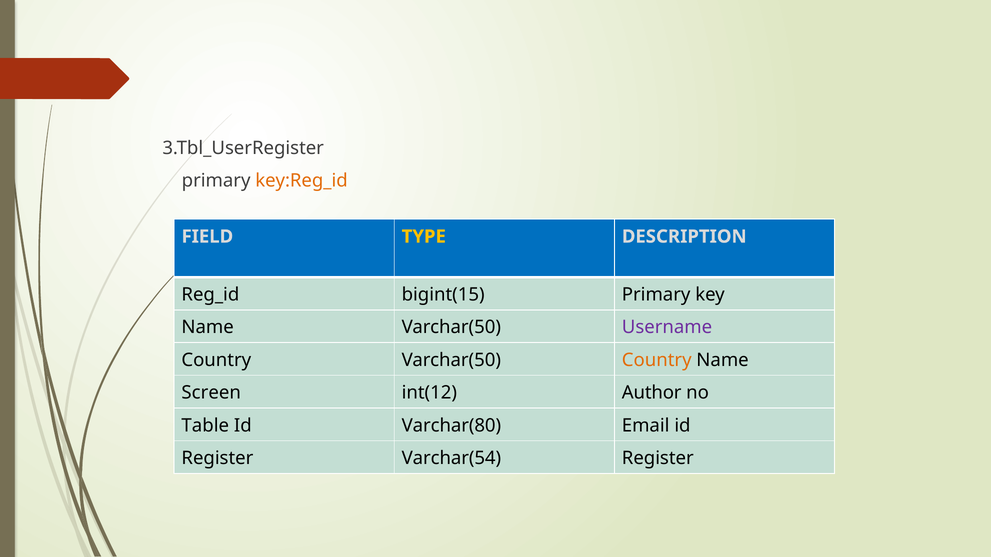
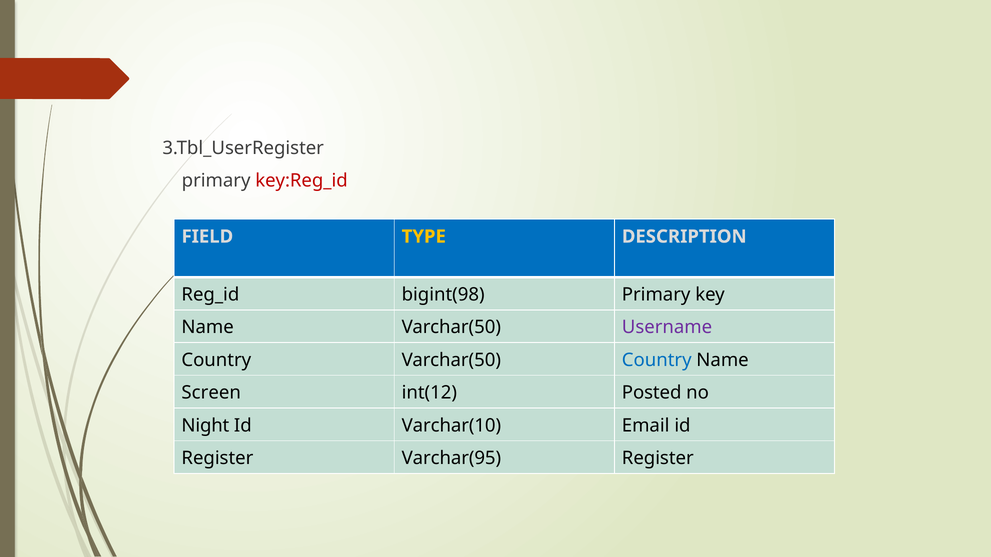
key:Reg_id colour: orange -> red
bigint(15: bigint(15 -> bigint(98
Country at (657, 360) colour: orange -> blue
Author: Author -> Posted
Table: Table -> Night
Varchar(80: Varchar(80 -> Varchar(10
Varchar(54: Varchar(54 -> Varchar(95
